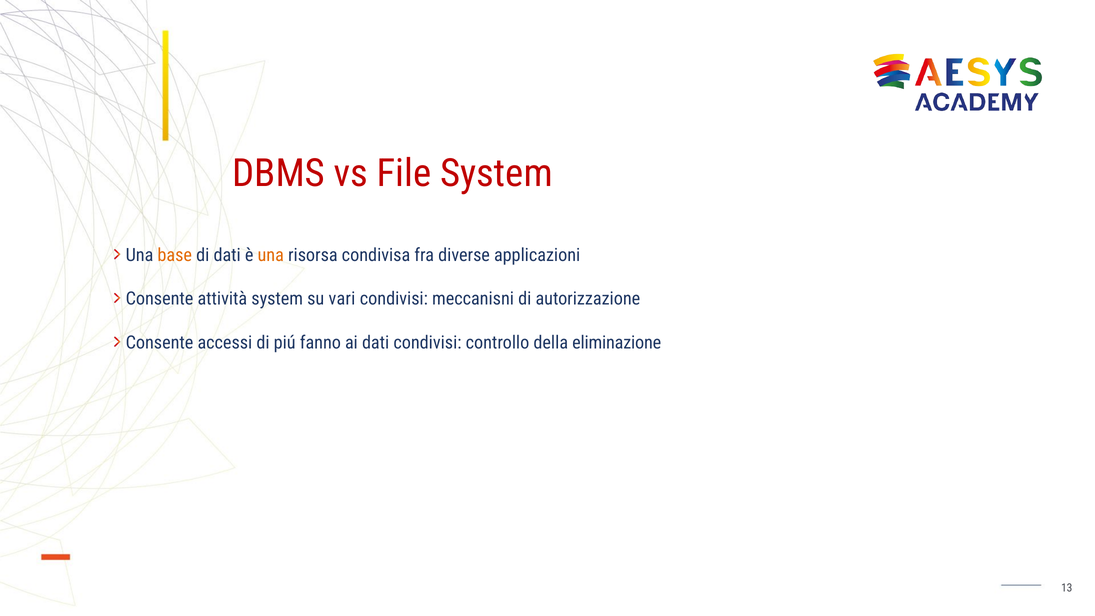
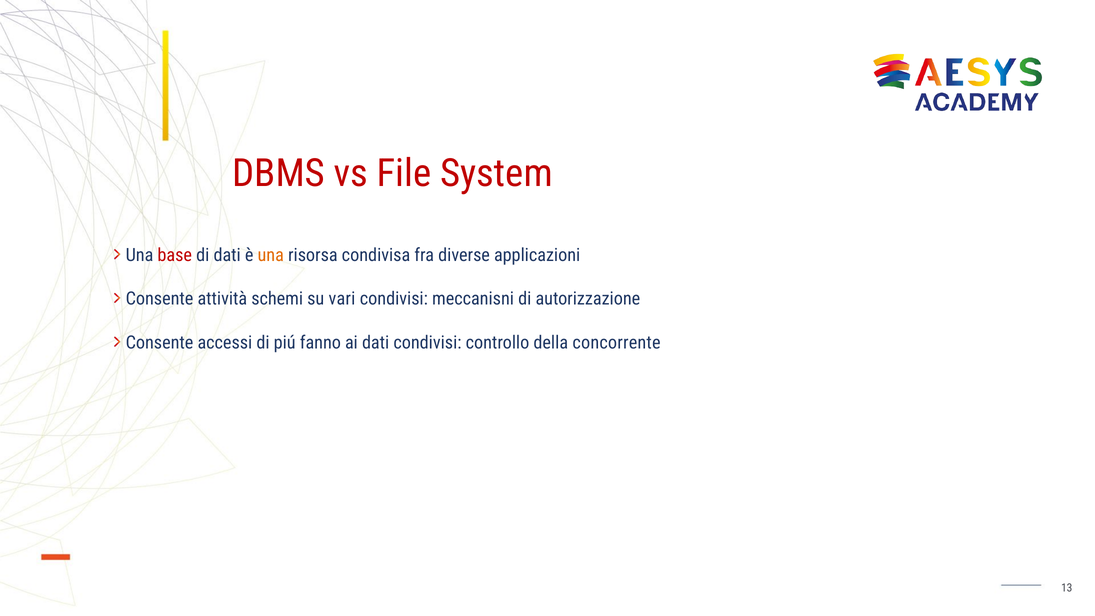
base colour: orange -> red
attività system: system -> schemi
eliminazione: eliminazione -> concorrente
